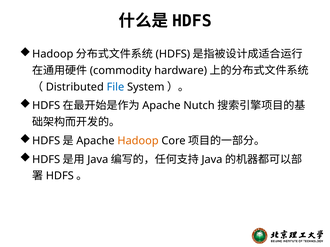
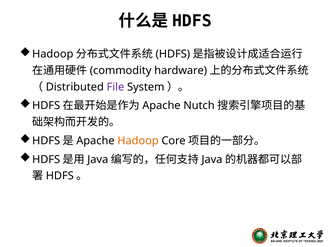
File colour: blue -> purple
